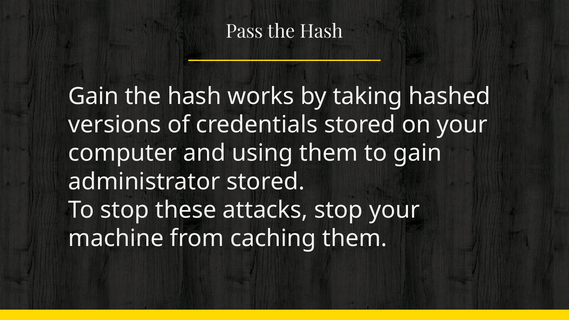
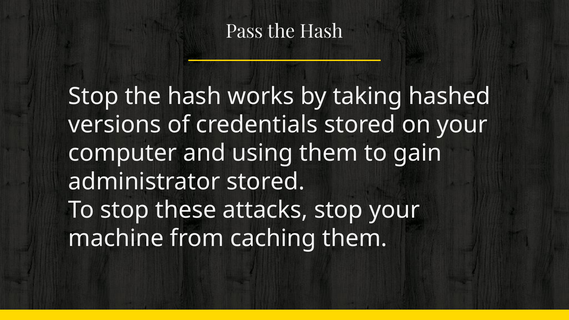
Gain at (94, 96): Gain -> Stop
